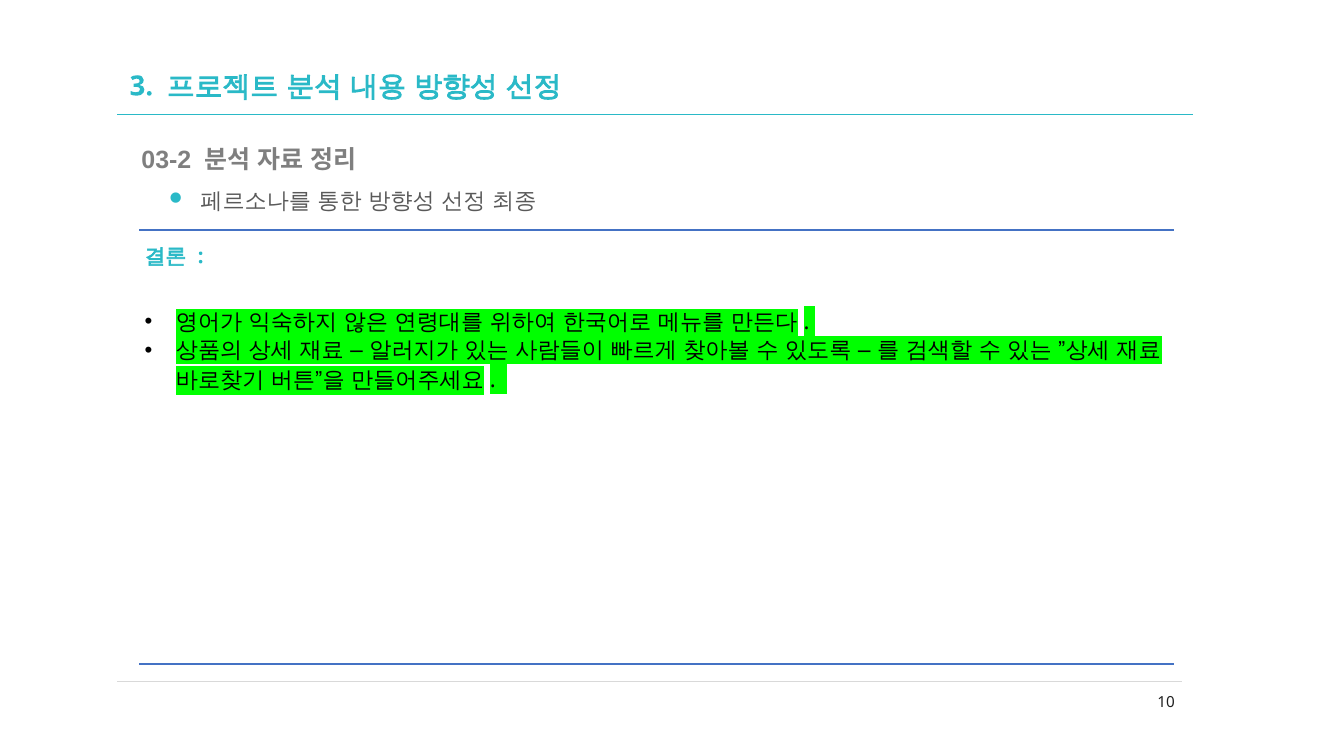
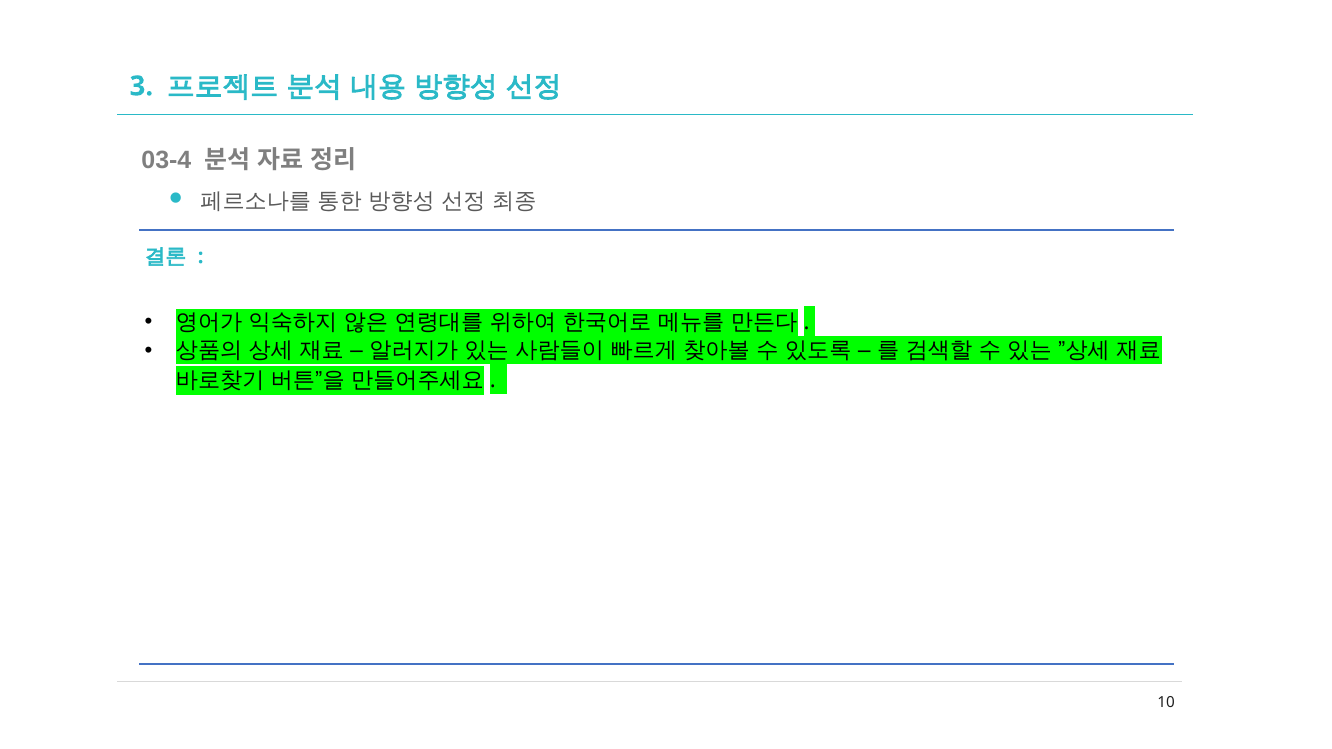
03-2: 03-2 -> 03-4
